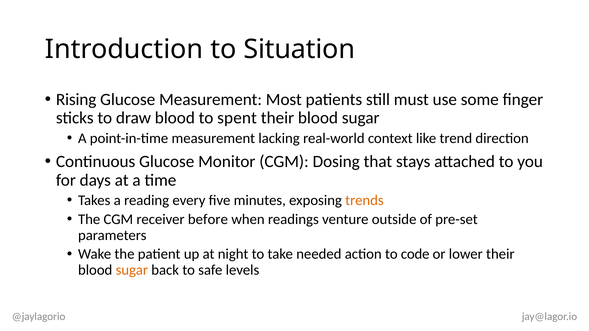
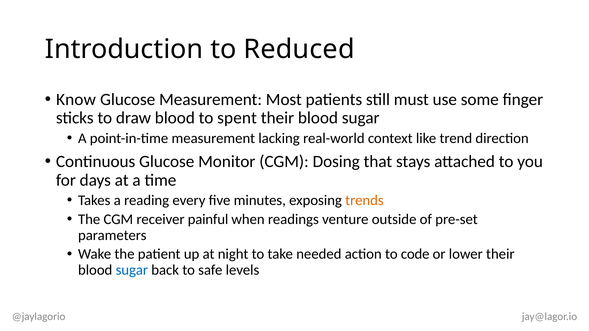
Situation: Situation -> Reduced
Rising: Rising -> Know
before: before -> painful
sugar at (132, 270) colour: orange -> blue
